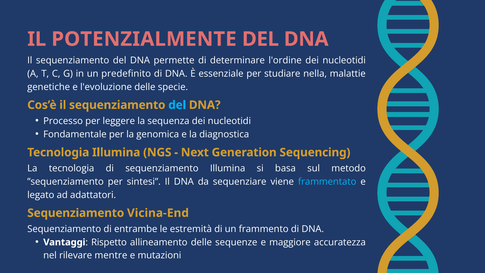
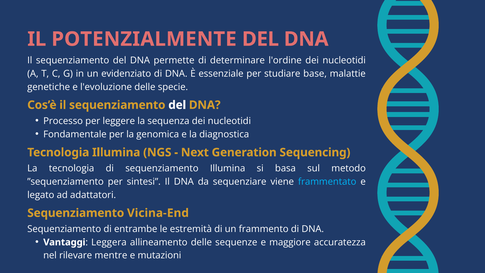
predefinito: predefinito -> evidenziato
nella: nella -> base
del at (177, 105) colour: light blue -> white
Rispetto: Rispetto -> Leggera
